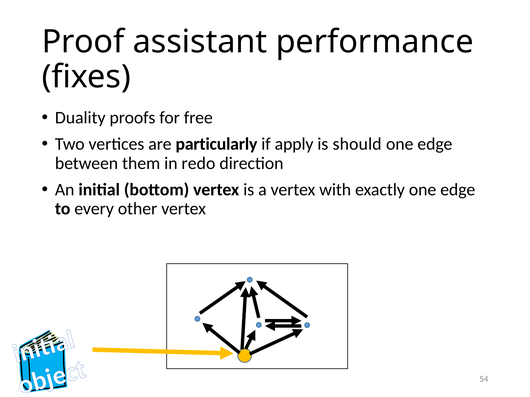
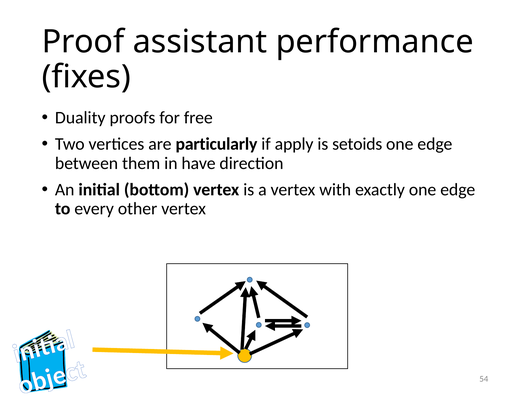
should: should -> setoids
redo: redo -> have
